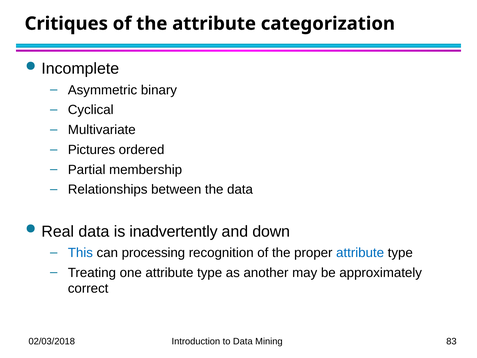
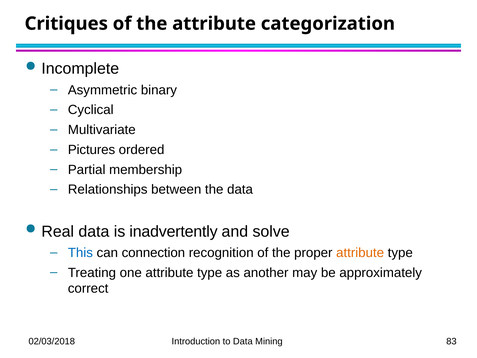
down: down -> solve
processing: processing -> connection
attribute at (360, 253) colour: blue -> orange
